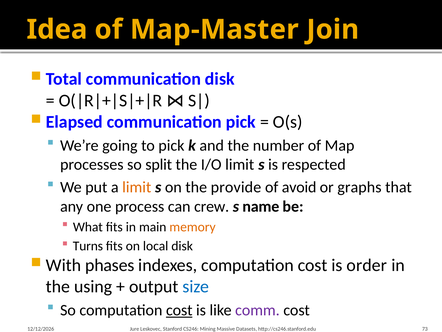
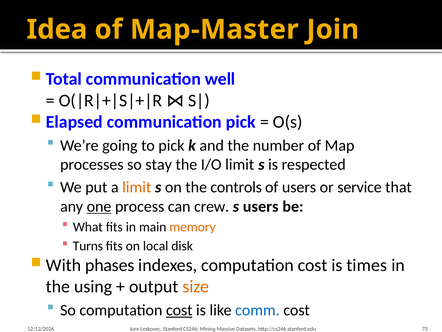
communication disk: disk -> well
split: split -> stay
provide: provide -> controls
of avoid: avoid -> users
graphs: graphs -> service
one underline: none -> present
s name: name -> users
order: order -> times
size colour: blue -> orange
comm colour: purple -> blue
